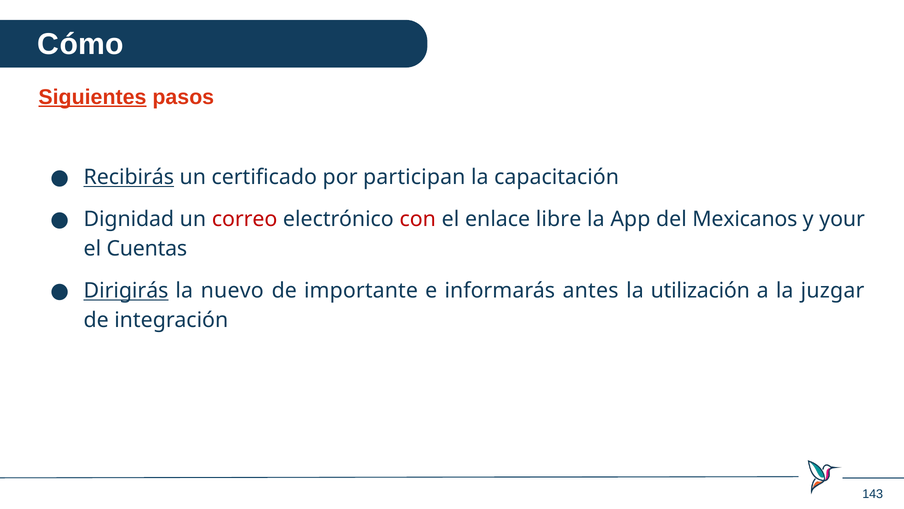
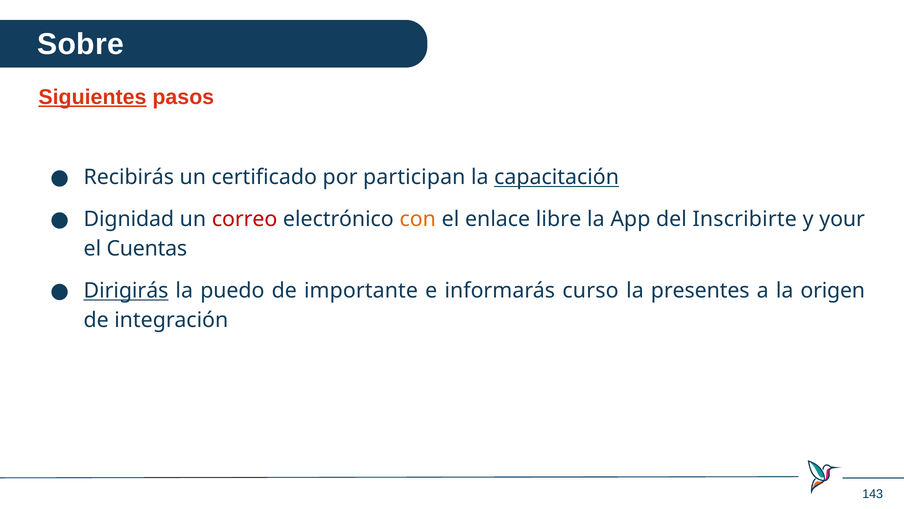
Cómo: Cómo -> Sobre
Recibirás underline: present -> none
capacitación underline: none -> present
con colour: red -> orange
Mexicanos: Mexicanos -> Inscribirte
nuevo: nuevo -> puedo
antes: antes -> curso
utilización: utilización -> presentes
juzgar: juzgar -> origen
